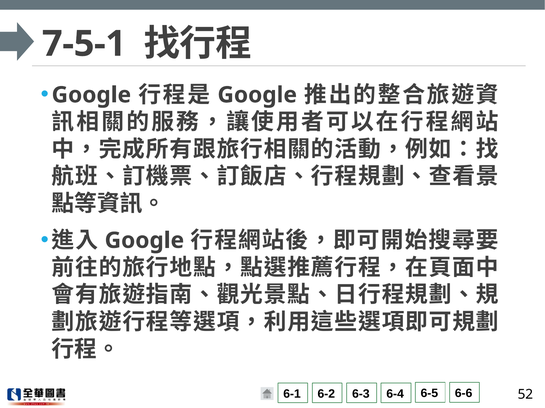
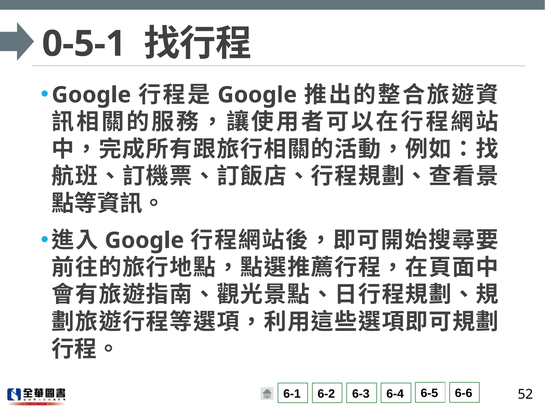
7-5-1: 7-5-1 -> 0-5-1
